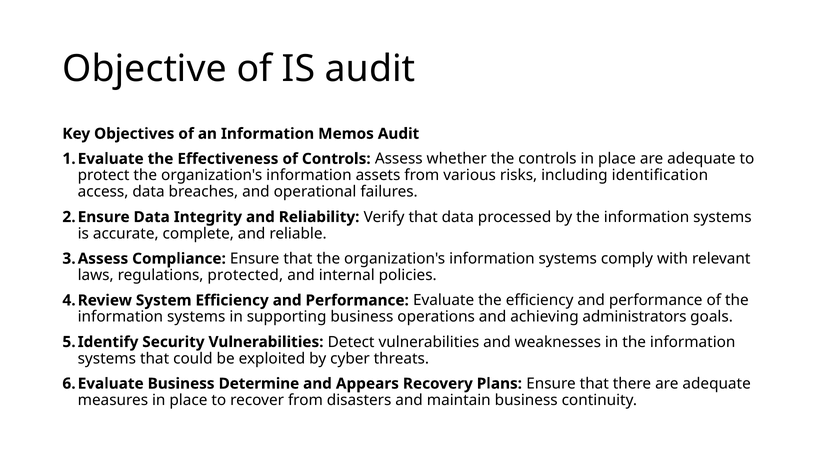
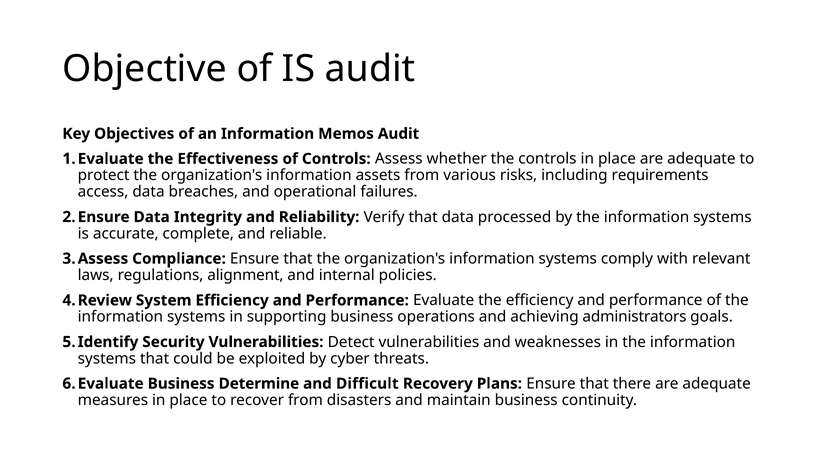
identification: identification -> requirements
protected: protected -> alignment
Appears: Appears -> Difficult
